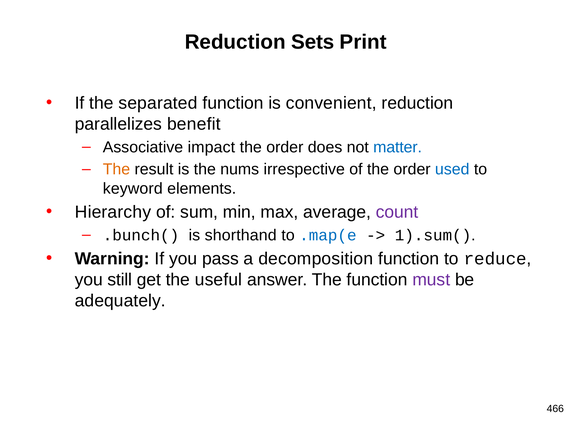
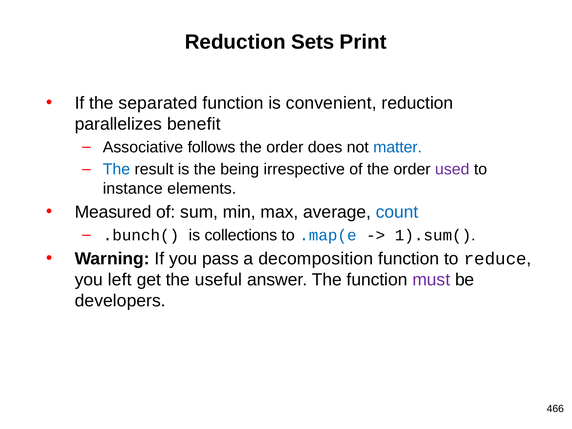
impact: impact -> follows
The at (116, 169) colour: orange -> blue
nums: nums -> being
used colour: blue -> purple
keyword: keyword -> instance
Hierarchy: Hierarchy -> Measured
count colour: purple -> blue
shorthand: shorthand -> collections
still: still -> left
adequately: adequately -> developers
